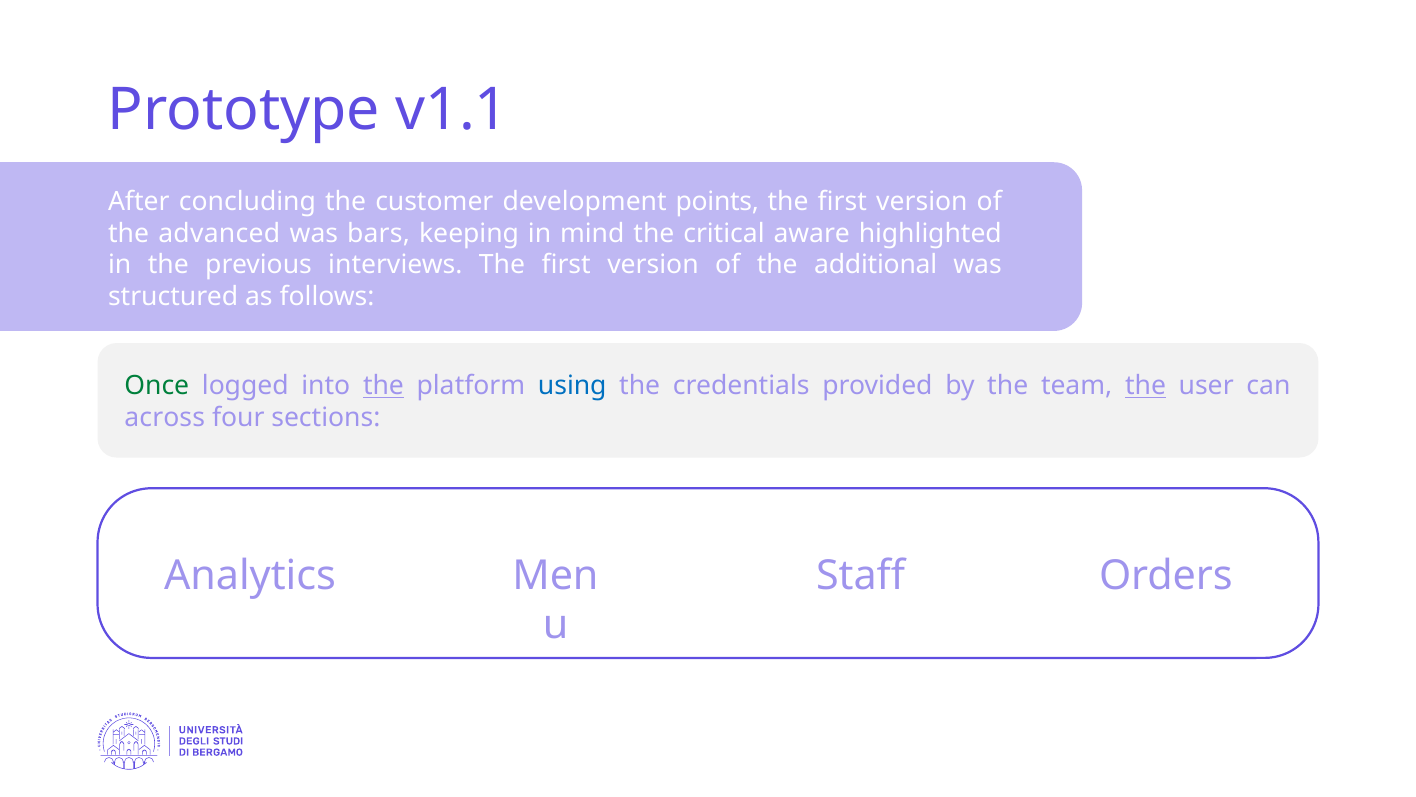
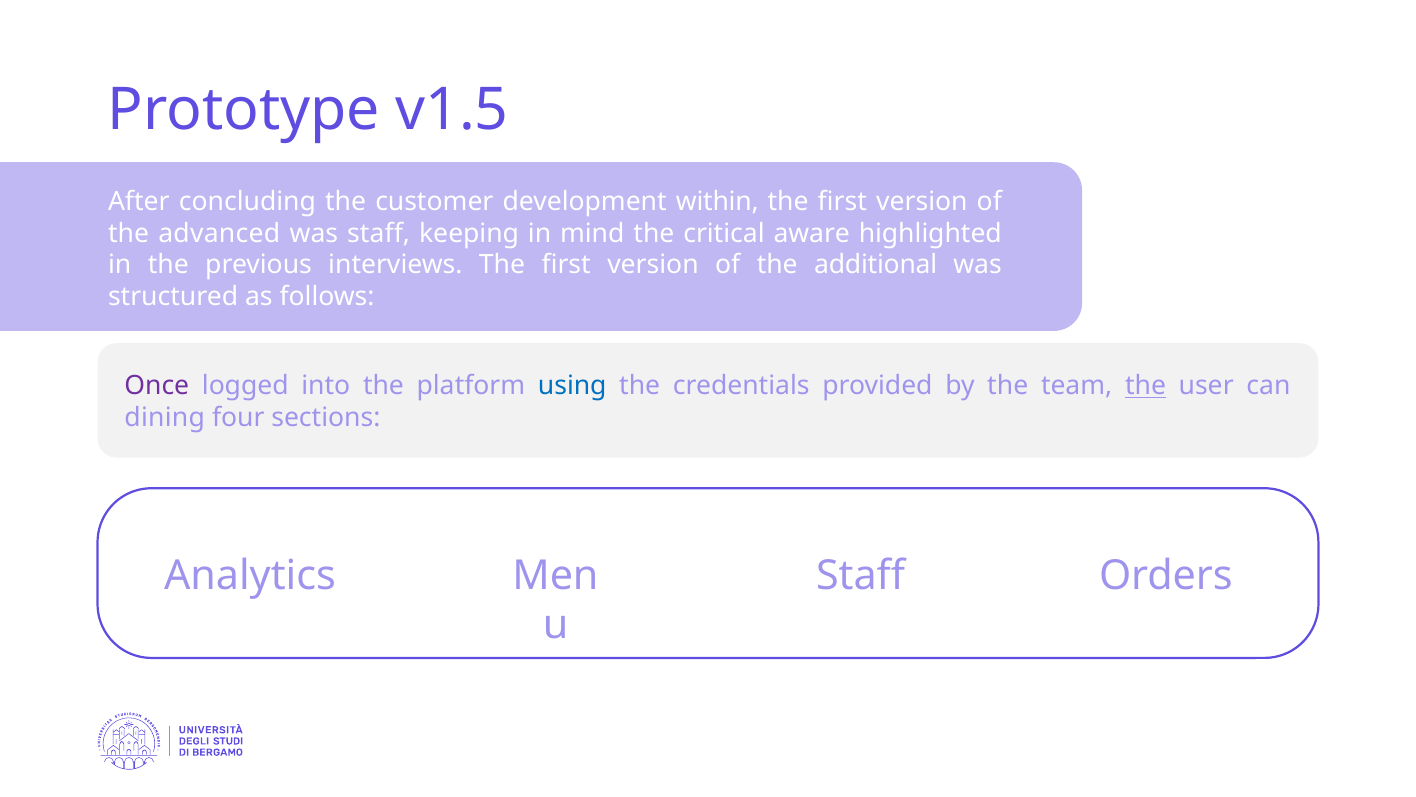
v1.1: v1.1 -> v1.5
points: points -> within
was bars: bars -> staff
Once colour: green -> purple
the at (383, 386) underline: present -> none
across: across -> dining
